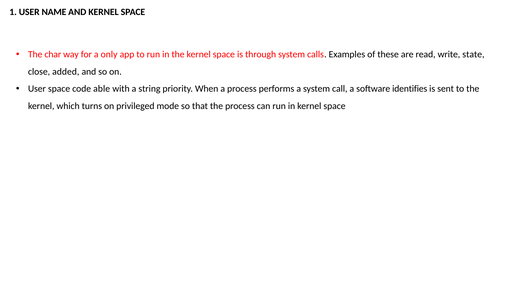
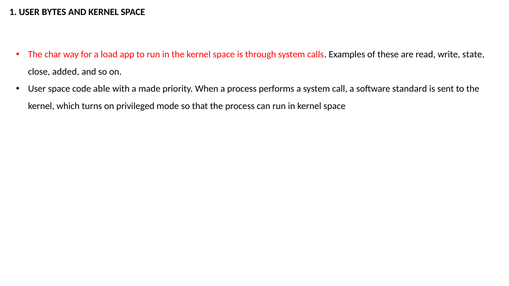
NAME: NAME -> BYTES
only: only -> load
string: string -> made
identifies: identifies -> standard
